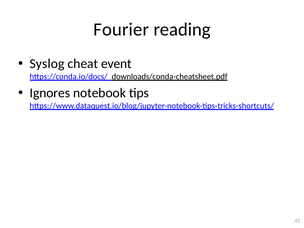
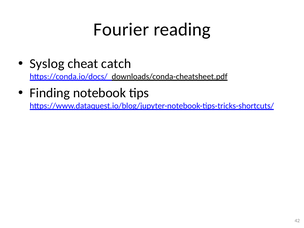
event: event -> catch
Ignores: Ignores -> Finding
